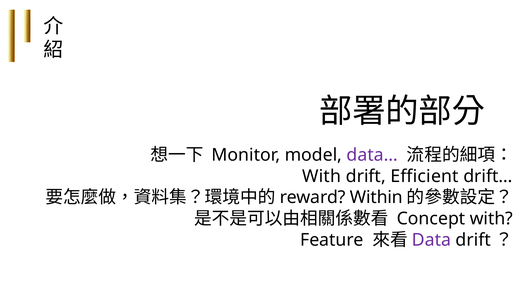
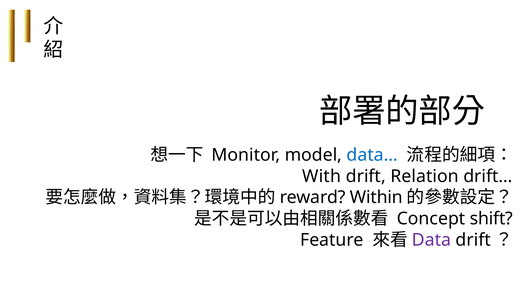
data… colour: purple -> blue
Efficient: Efficient -> Relation
Concept with: with -> shift
